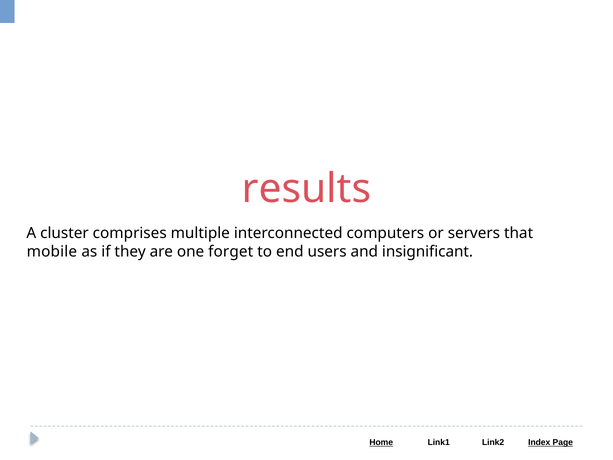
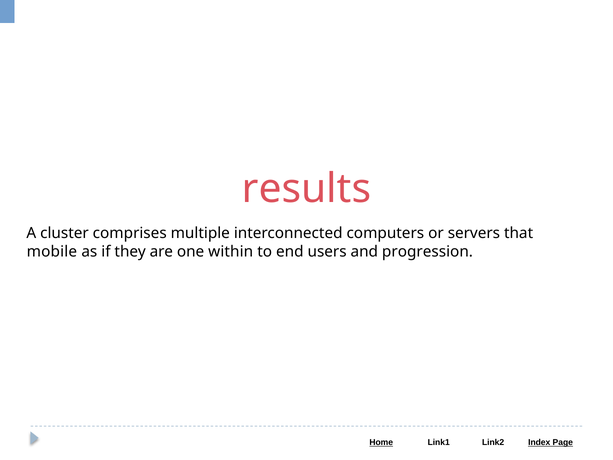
forget: forget -> within
insignificant: insignificant -> progression
